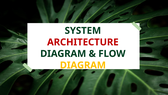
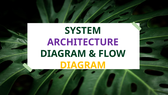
ARCHITECTURE colour: red -> purple
